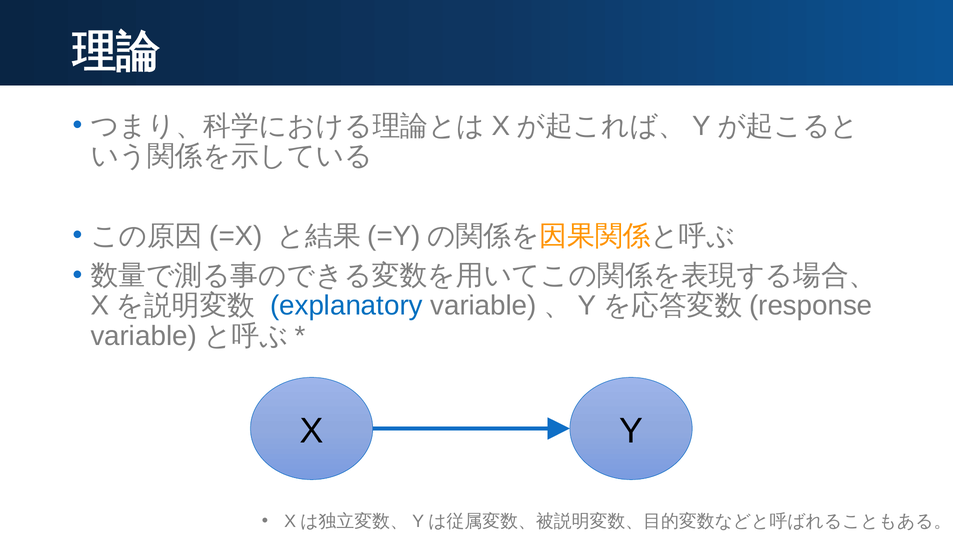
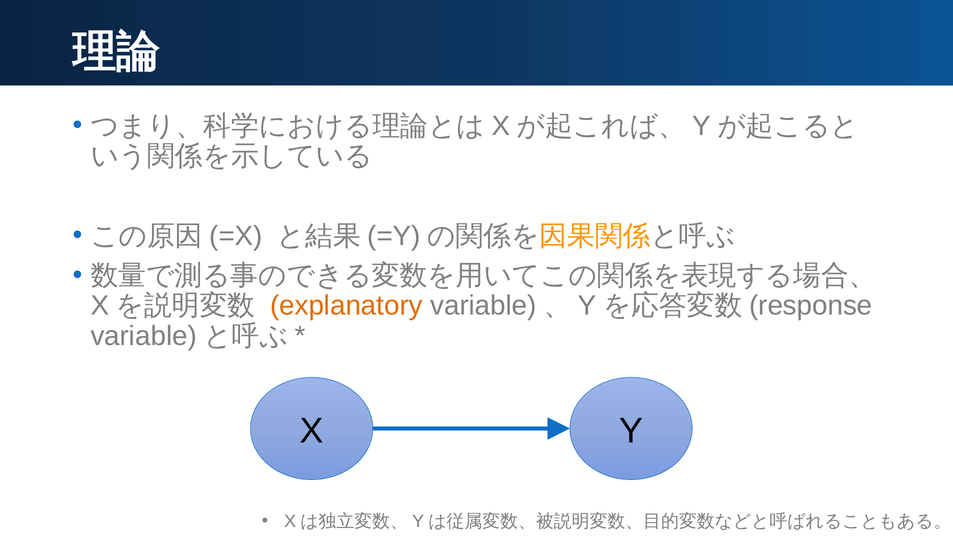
explanatory colour: blue -> orange
